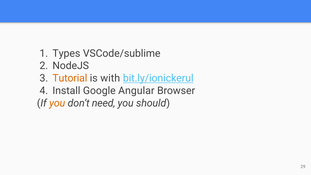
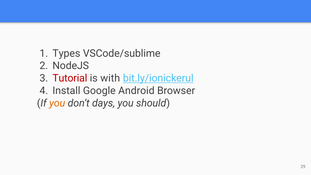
Tutorial colour: orange -> red
Angular: Angular -> Android
need: need -> days
